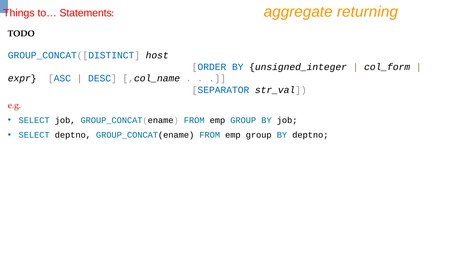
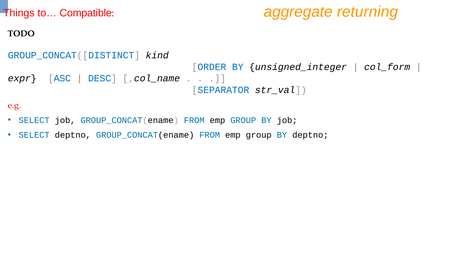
Statements: Statements -> Compatible
host: host -> kind
